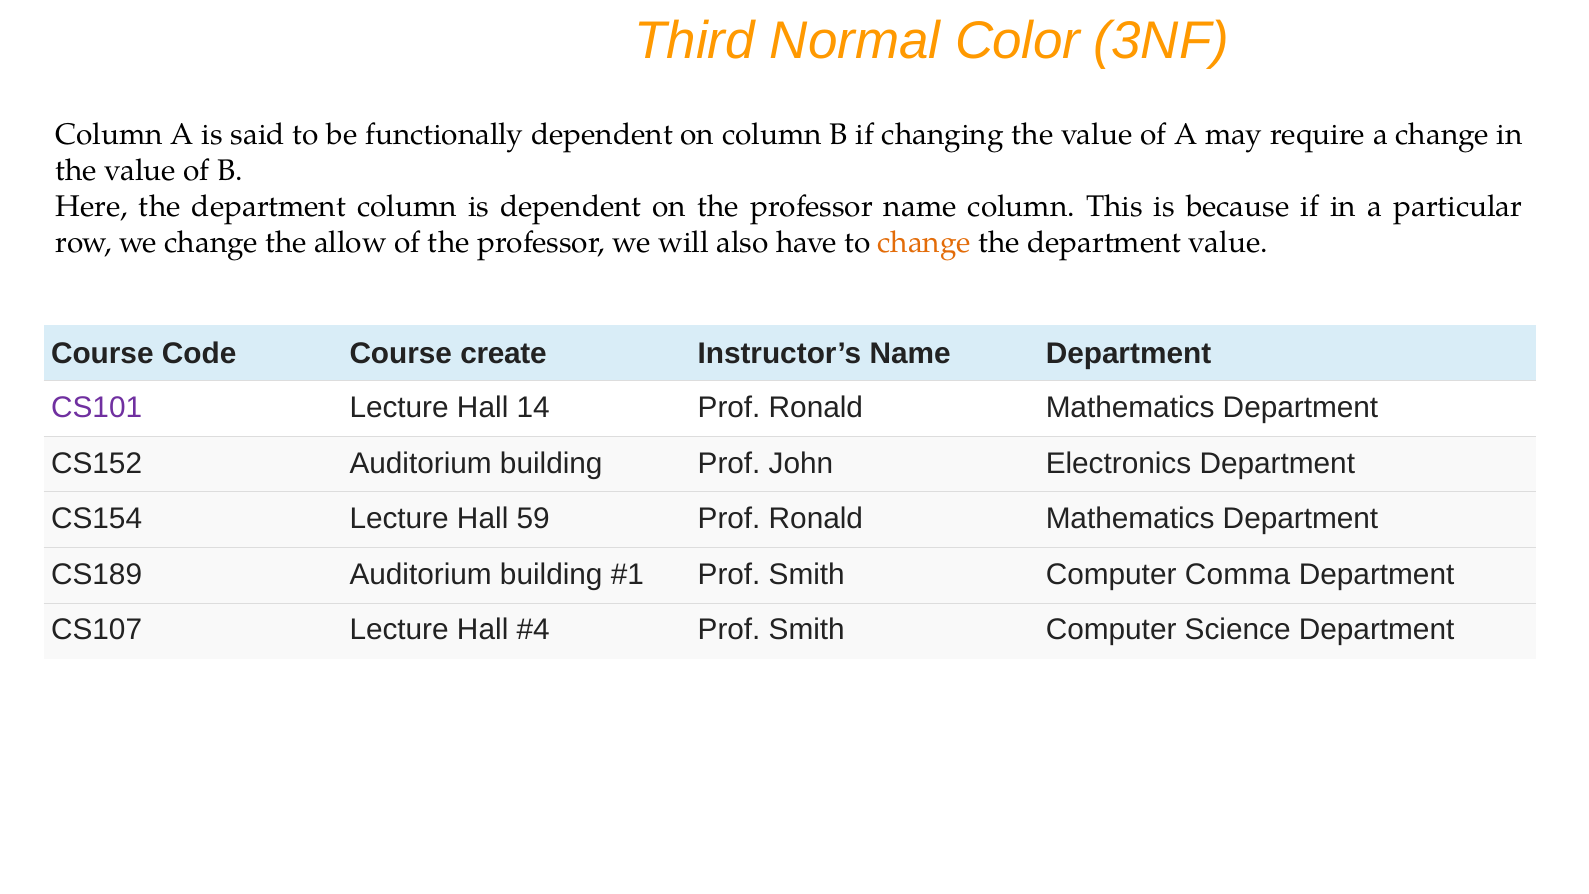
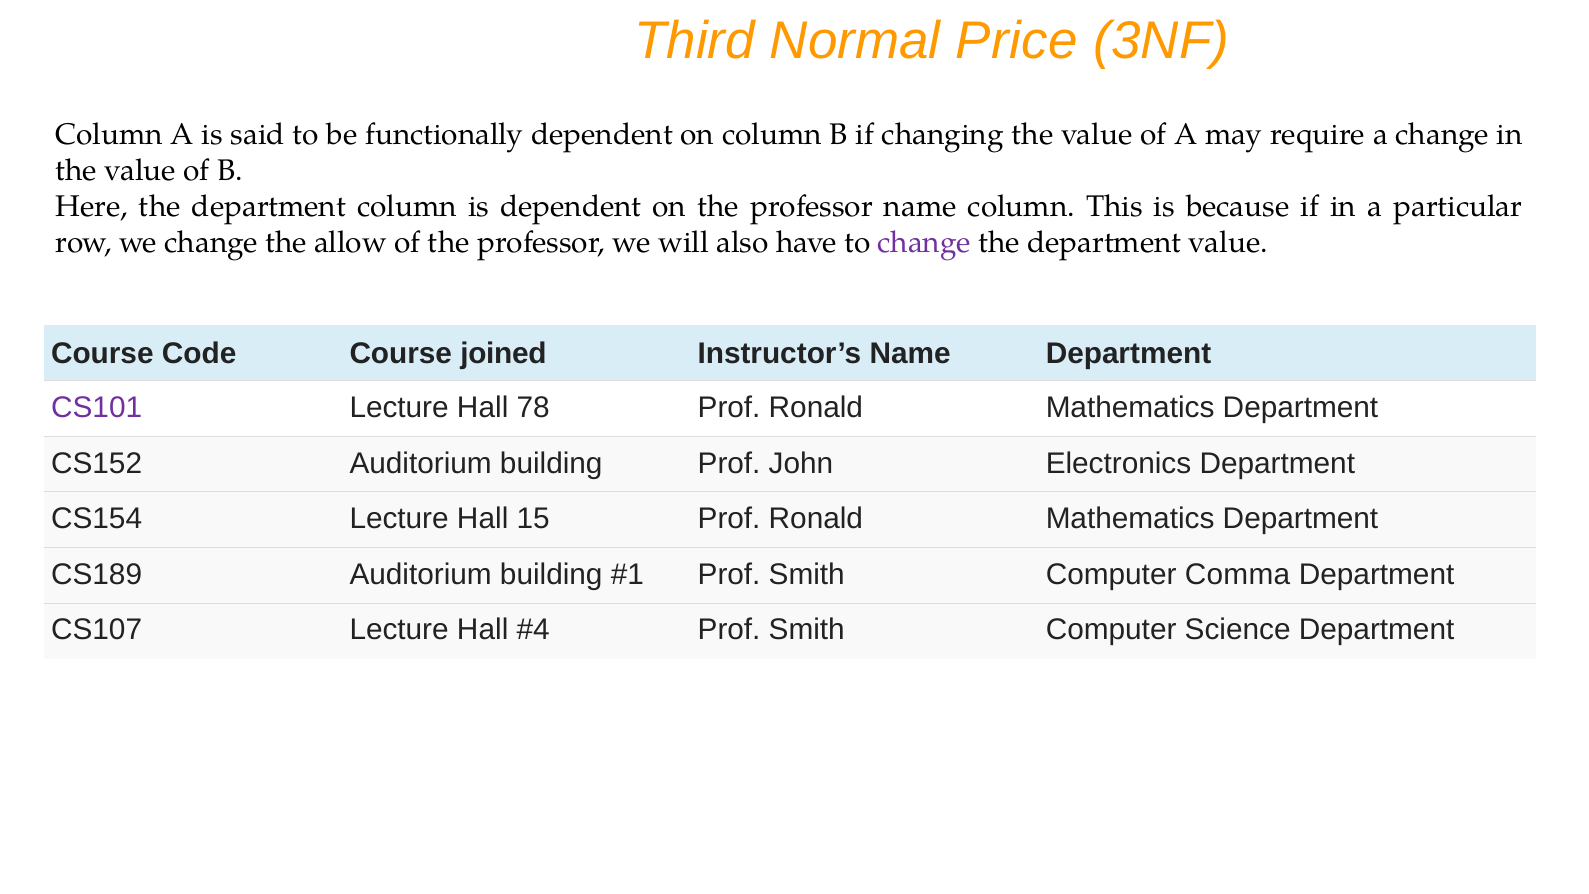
Color: Color -> Price
change at (924, 242) colour: orange -> purple
create: create -> joined
14: 14 -> 78
59: 59 -> 15
